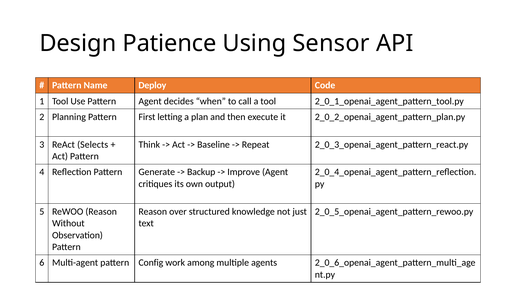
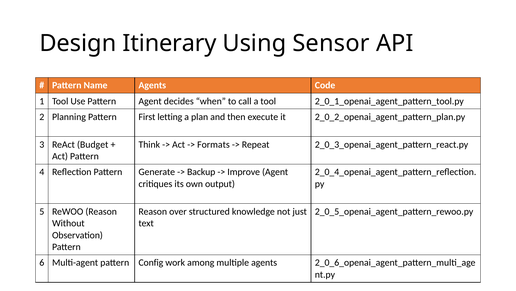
Patience: Patience -> Itinerary
Name Deploy: Deploy -> Agents
Selects: Selects -> Budget
Baseline: Baseline -> Formats
